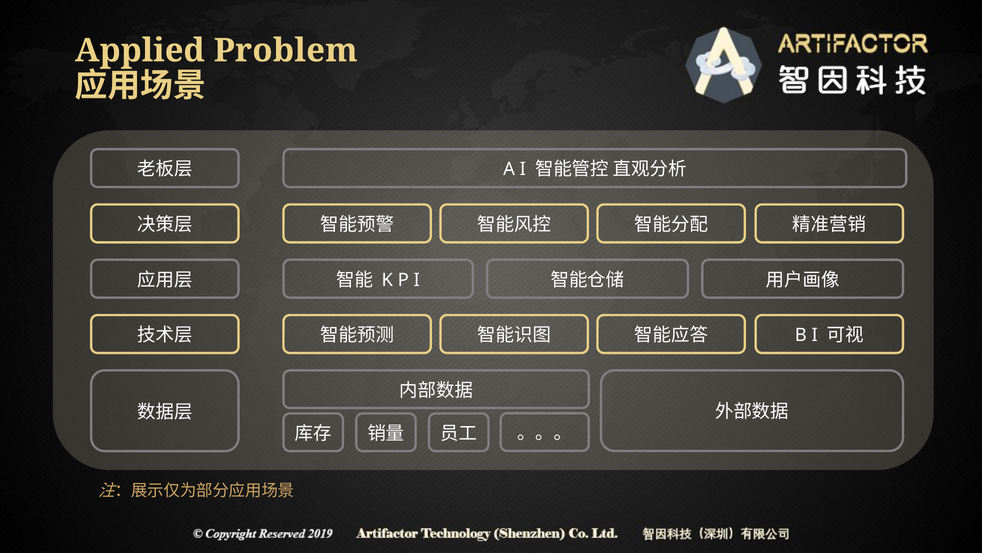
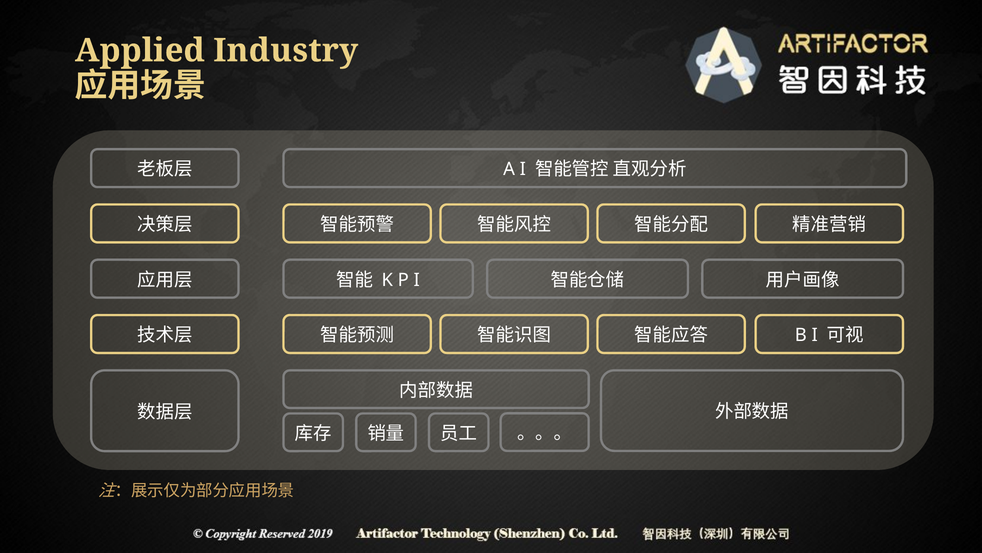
Problem: Problem -> Industry
